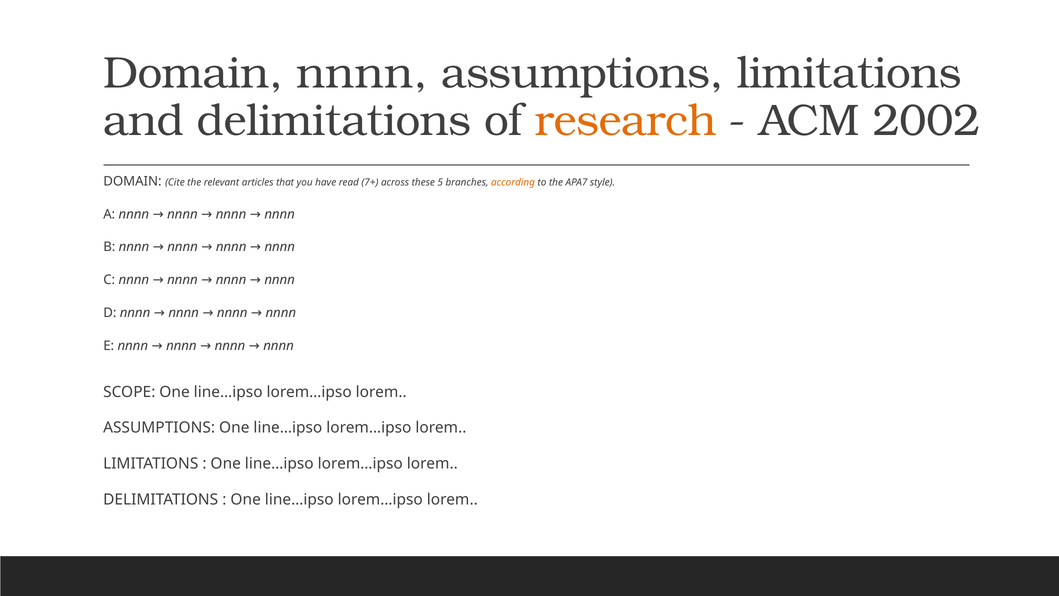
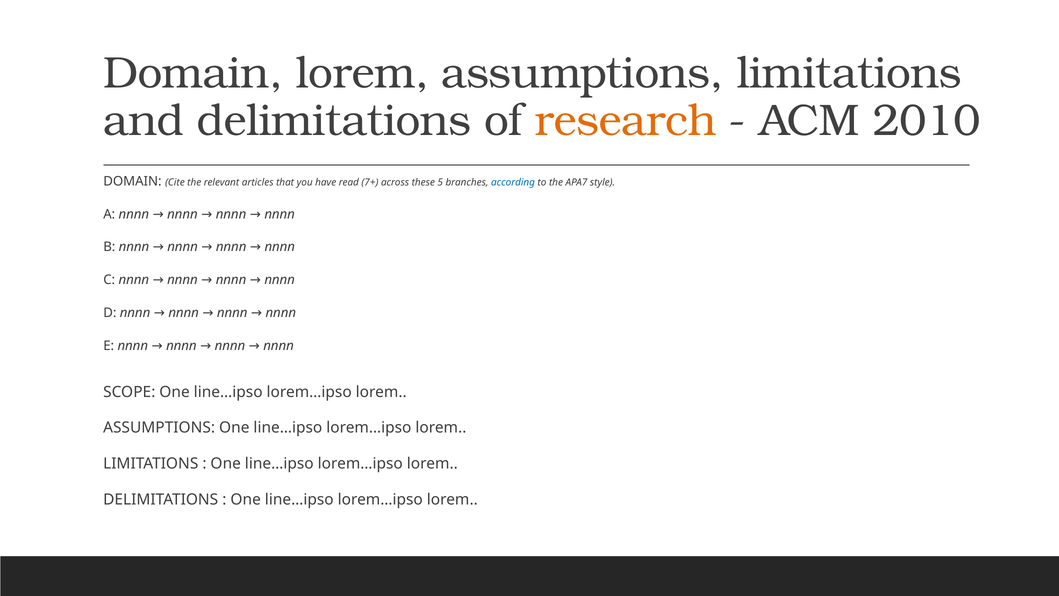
Domain nnnn: nnnn -> lorem
2002: 2002 -> 2010
according colour: orange -> blue
